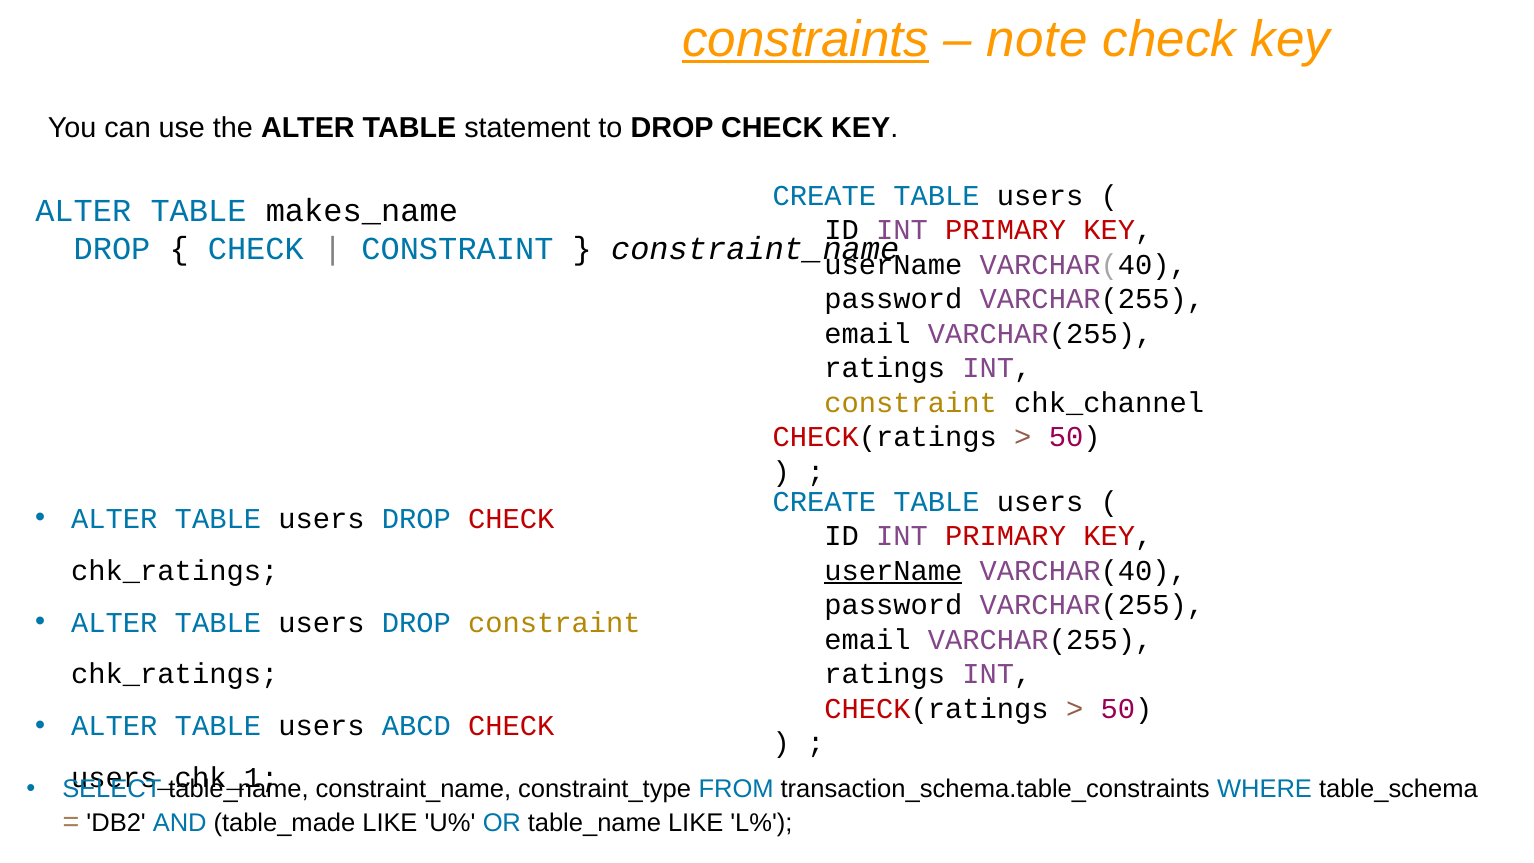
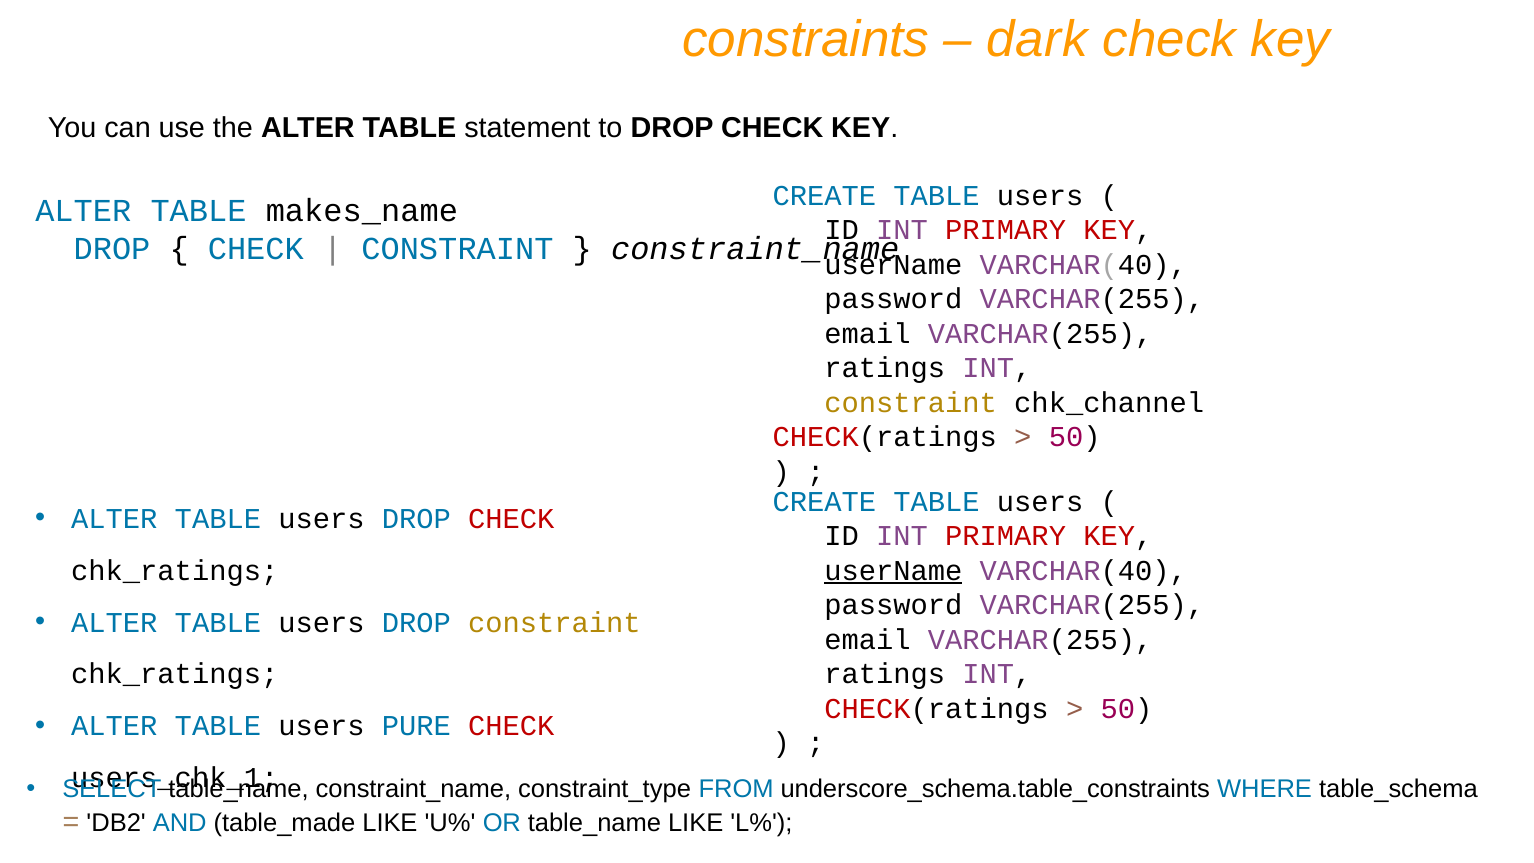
constraints underline: present -> none
note: note -> dark
ABCD: ABCD -> PURE
transaction_schema.table_constraints: transaction_schema.table_constraints -> underscore_schema.table_constraints
